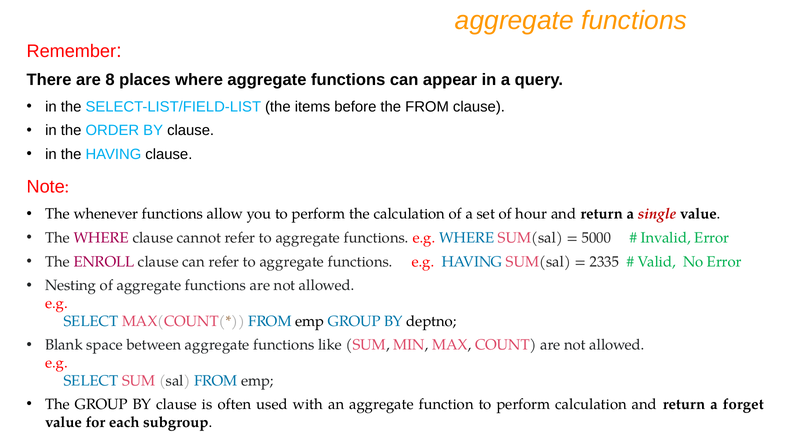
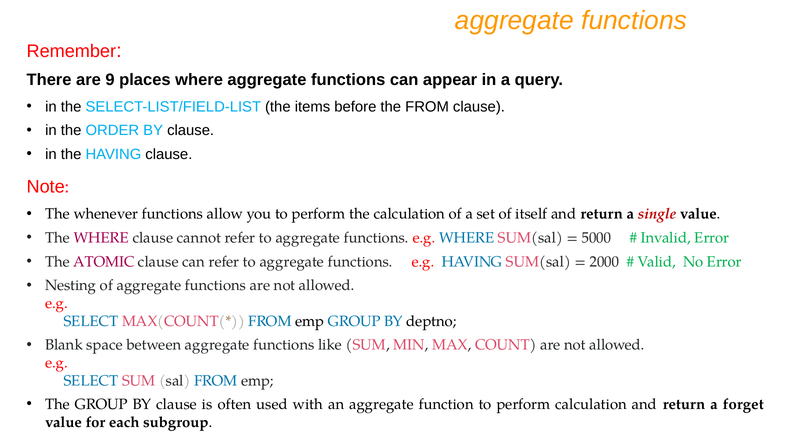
8: 8 -> 9
hour: hour -> itself
ENROLL: ENROLL -> ATOMIC
2335: 2335 -> 2000
